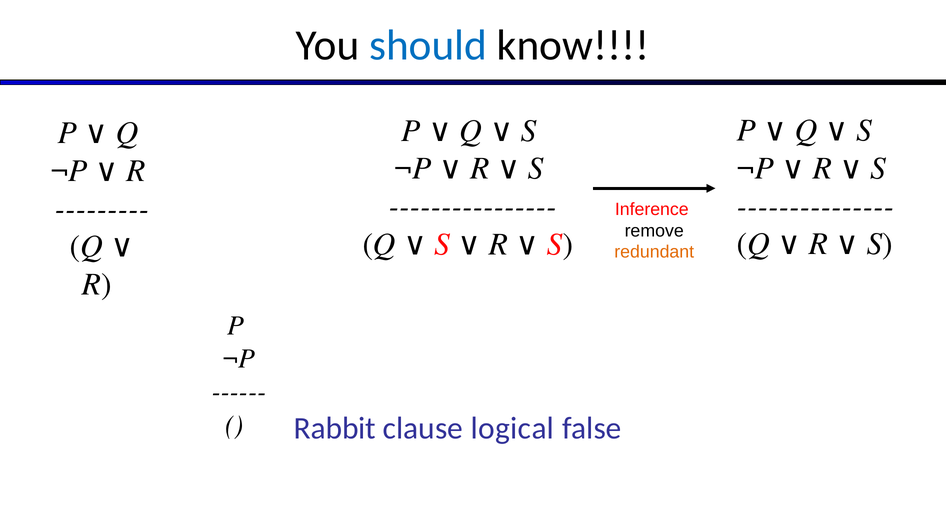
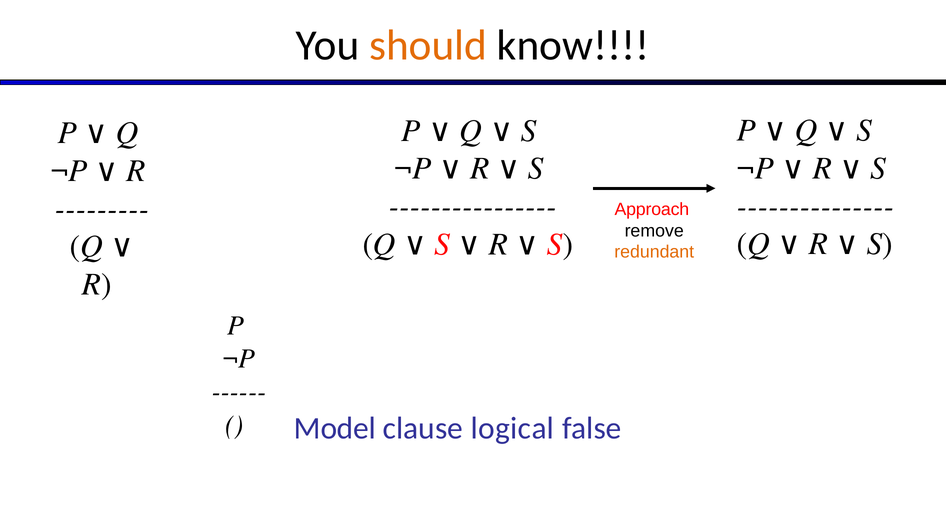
should colour: blue -> orange
Inference: Inference -> Approach
Rabbit: Rabbit -> Model
